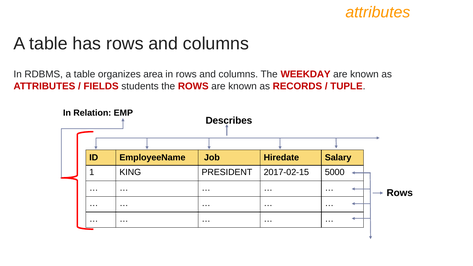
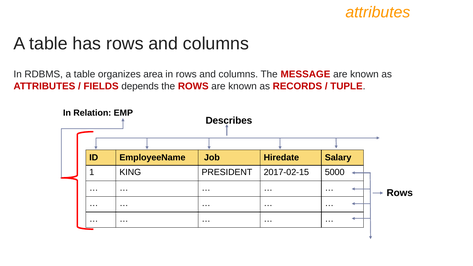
WEEKDAY: WEEKDAY -> MESSAGE
students: students -> depends
